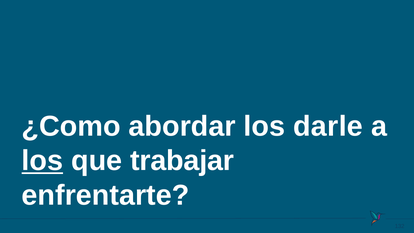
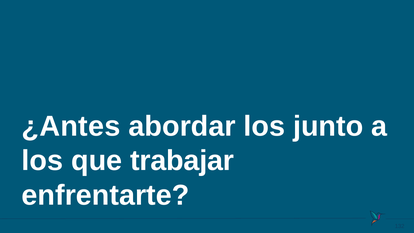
¿Como: ¿Como -> ¿Antes
darle: darle -> junto
los at (42, 161) underline: present -> none
